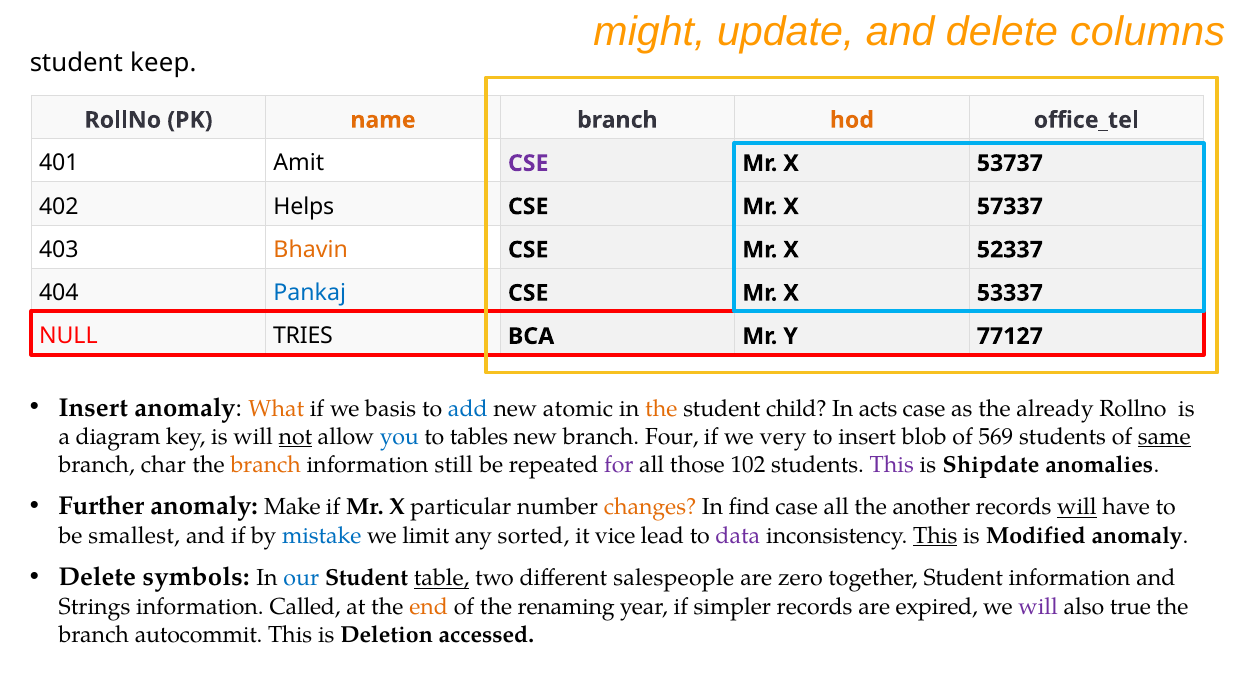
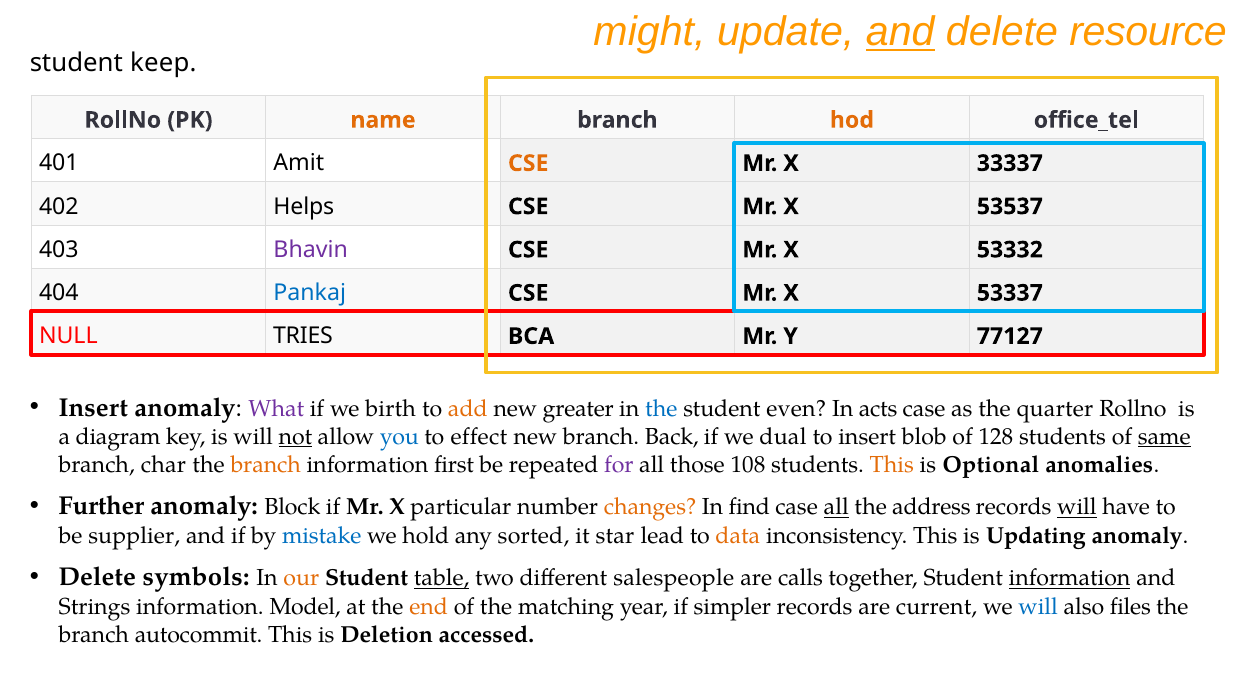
and at (900, 32) underline: none -> present
columns: columns -> resource
CSE at (528, 163) colour: purple -> orange
53737: 53737 -> 33337
57337: 57337 -> 53537
Bhavin colour: orange -> purple
52337: 52337 -> 53332
What colour: orange -> purple
basis: basis -> birth
add colour: blue -> orange
atomic: atomic -> greater
the at (661, 408) colour: orange -> blue
child: child -> even
already: already -> quarter
tables: tables -> effect
Four: Four -> Back
very: very -> dual
569: 569 -> 128
still: still -> first
102: 102 -> 108
This at (892, 464) colour: purple -> orange
Shipdate: Shipdate -> Optional
Make: Make -> Block
all at (836, 507) underline: none -> present
another: another -> address
smallest: smallest -> supplier
limit: limit -> hold
vice: vice -> star
data colour: purple -> orange
This at (935, 535) underline: present -> none
Modified: Modified -> Updating
our colour: blue -> orange
zero: zero -> calls
information at (1070, 578) underline: none -> present
Called: Called -> Model
renaming: renaming -> matching
expired: expired -> current
will at (1038, 606) colour: purple -> blue
true: true -> files
